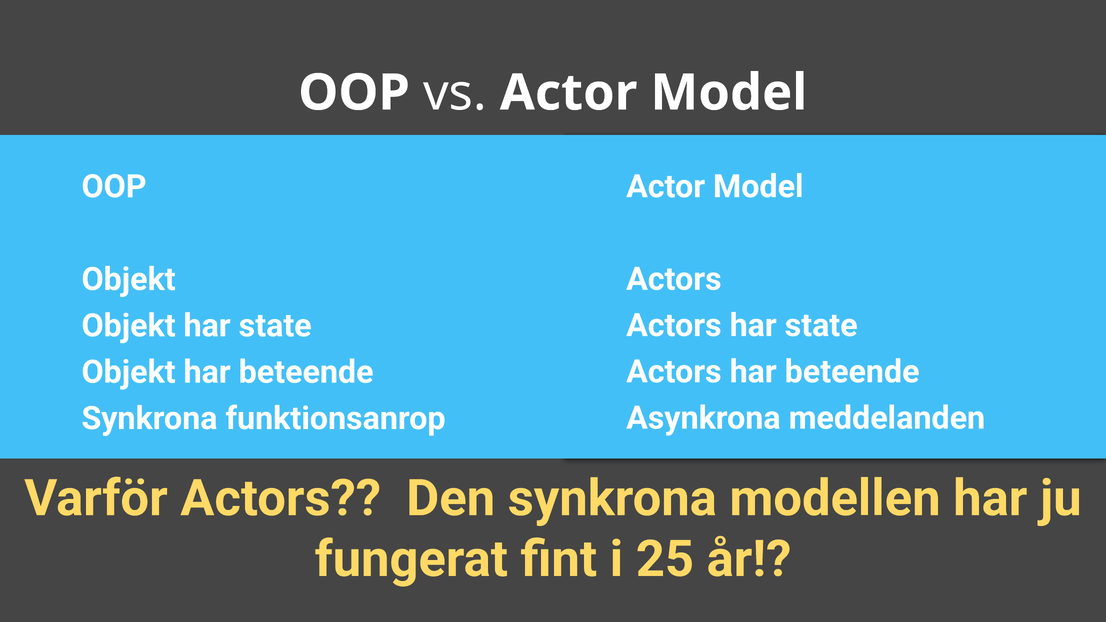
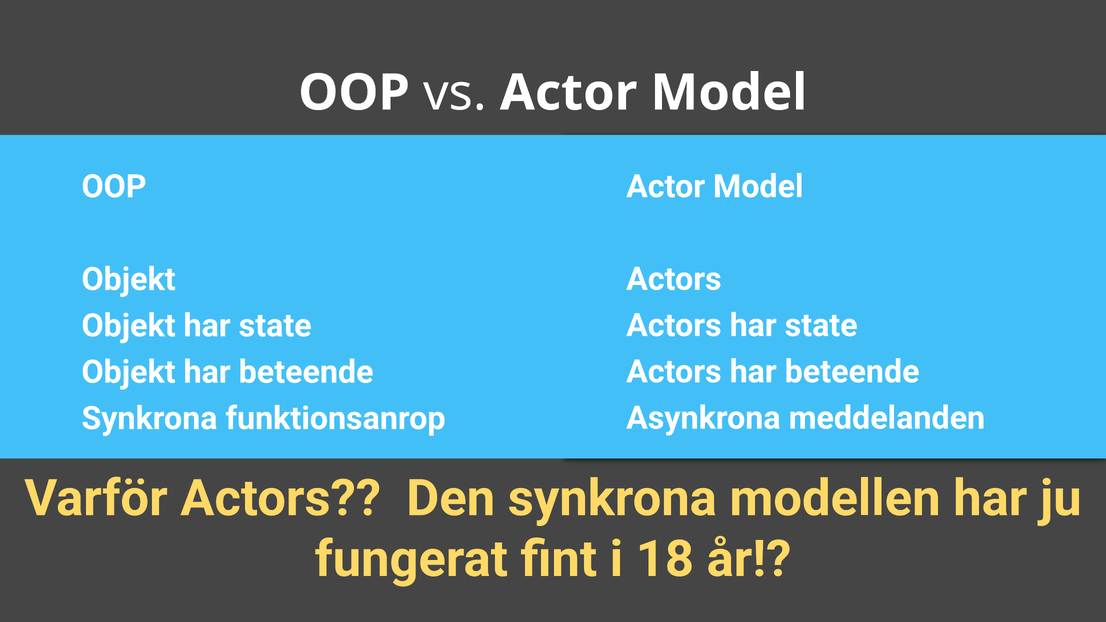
25: 25 -> 18
